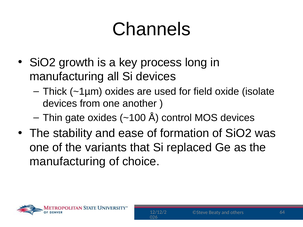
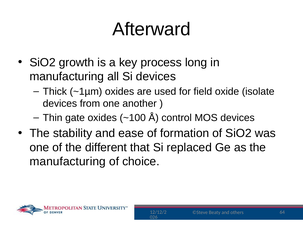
Channels: Channels -> Afterward
variants: variants -> different
